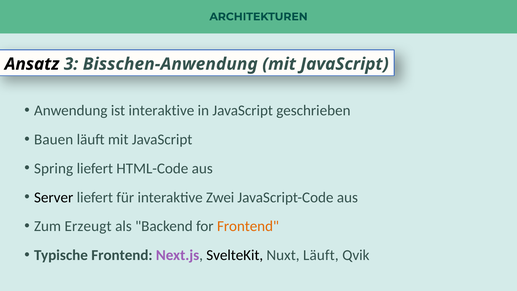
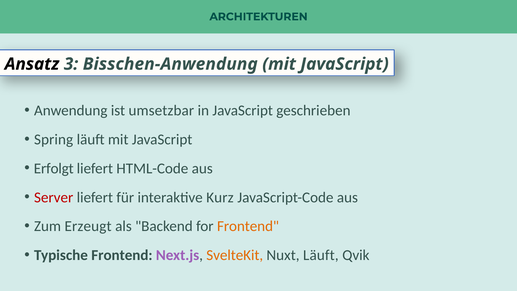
ist interaktive: interaktive -> umsetzbar
Bauen: Bauen -> Spring
Spring: Spring -> Erfolgt
Server colour: black -> red
Zwei: Zwei -> Kurz
SvelteKit colour: black -> orange
